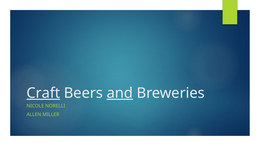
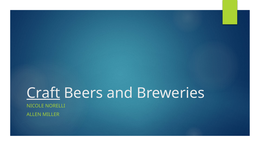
and underline: present -> none
